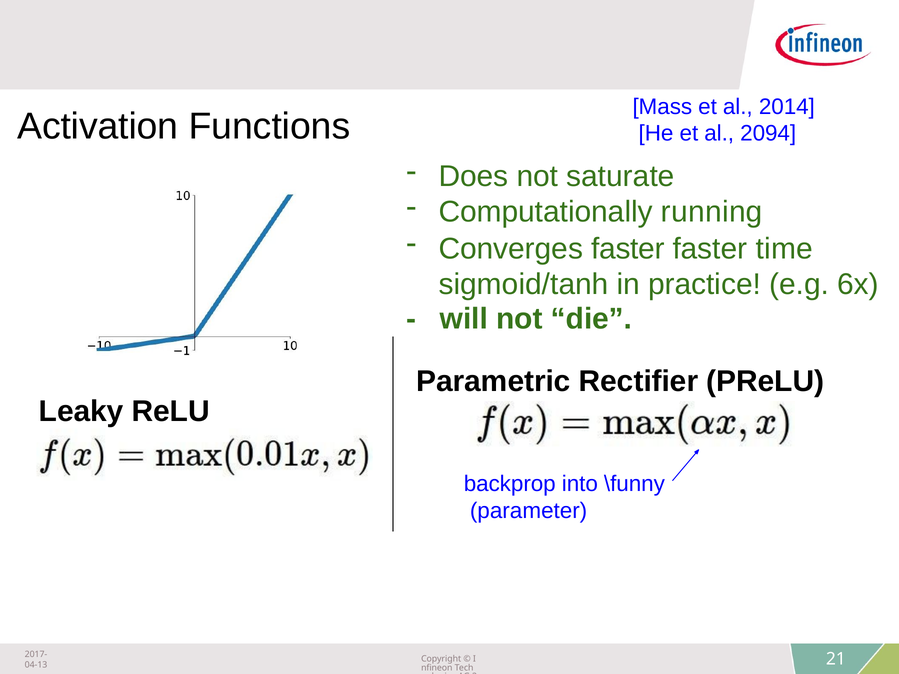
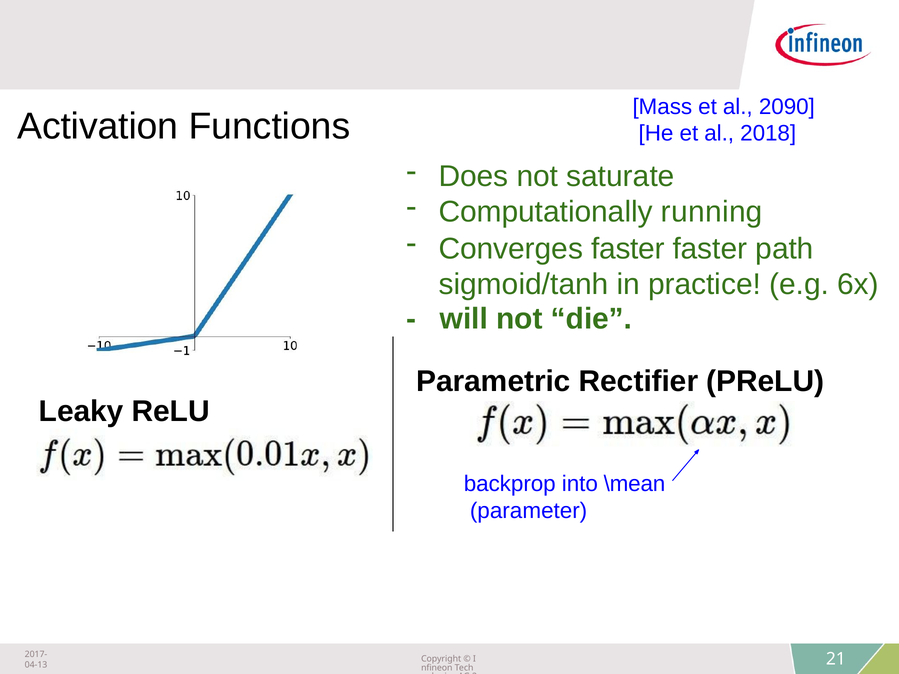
2014: 2014 -> 2090
2094: 2094 -> 2018
time: time -> path
\funny: \funny -> \mean
